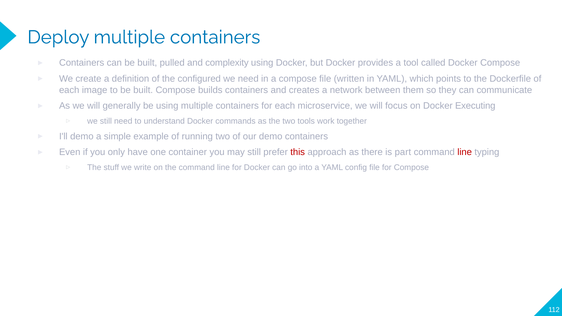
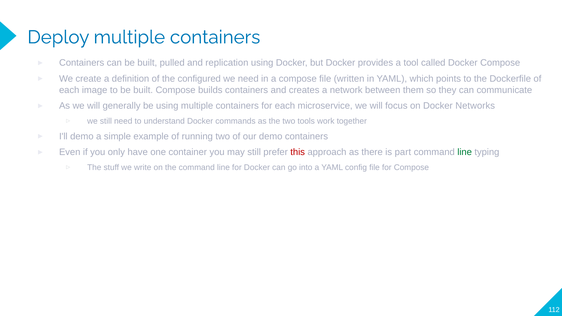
complexity: complexity -> replication
Executing: Executing -> Networks
line at (465, 152) colour: red -> green
